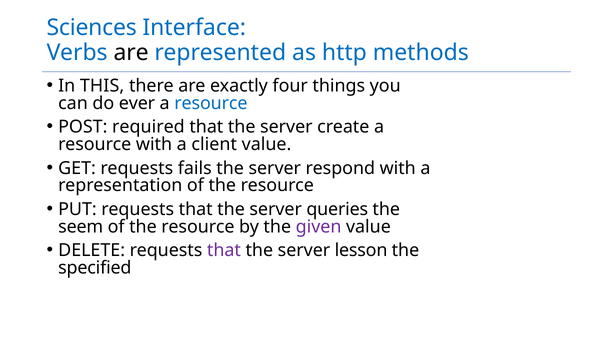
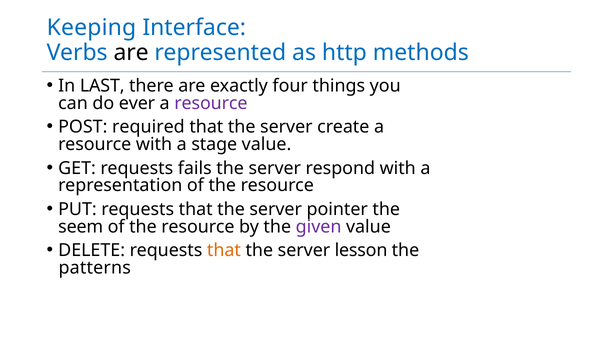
Sciences: Sciences -> Keeping
THIS: THIS -> LAST
resource at (211, 103) colour: blue -> purple
client: client -> stage
queries: queries -> pointer
that at (224, 250) colour: purple -> orange
specified: specified -> patterns
